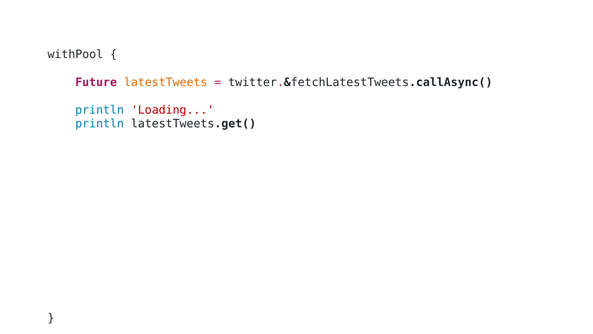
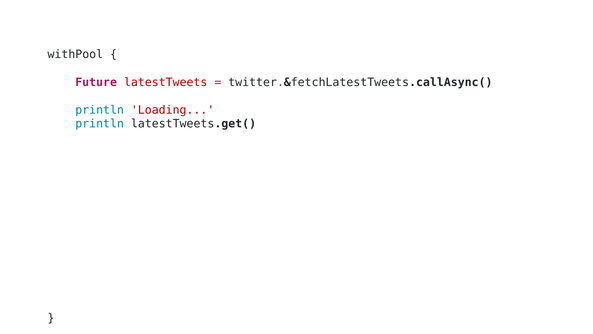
latestTweets colour: orange -> red
